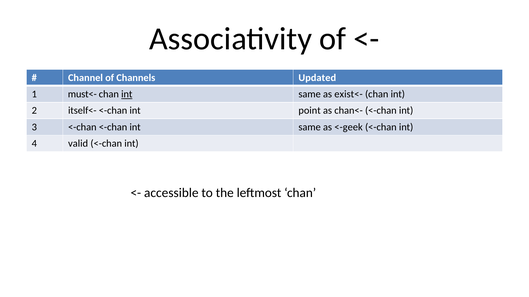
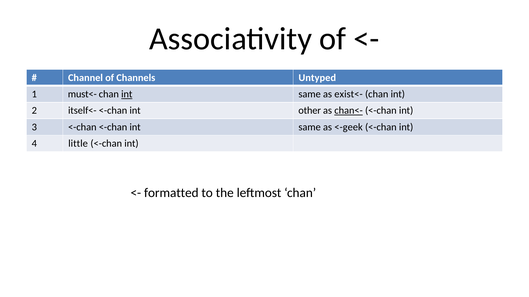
Updated: Updated -> Untyped
point: point -> other
chan<- underline: none -> present
valid: valid -> little
accessible: accessible -> formatted
